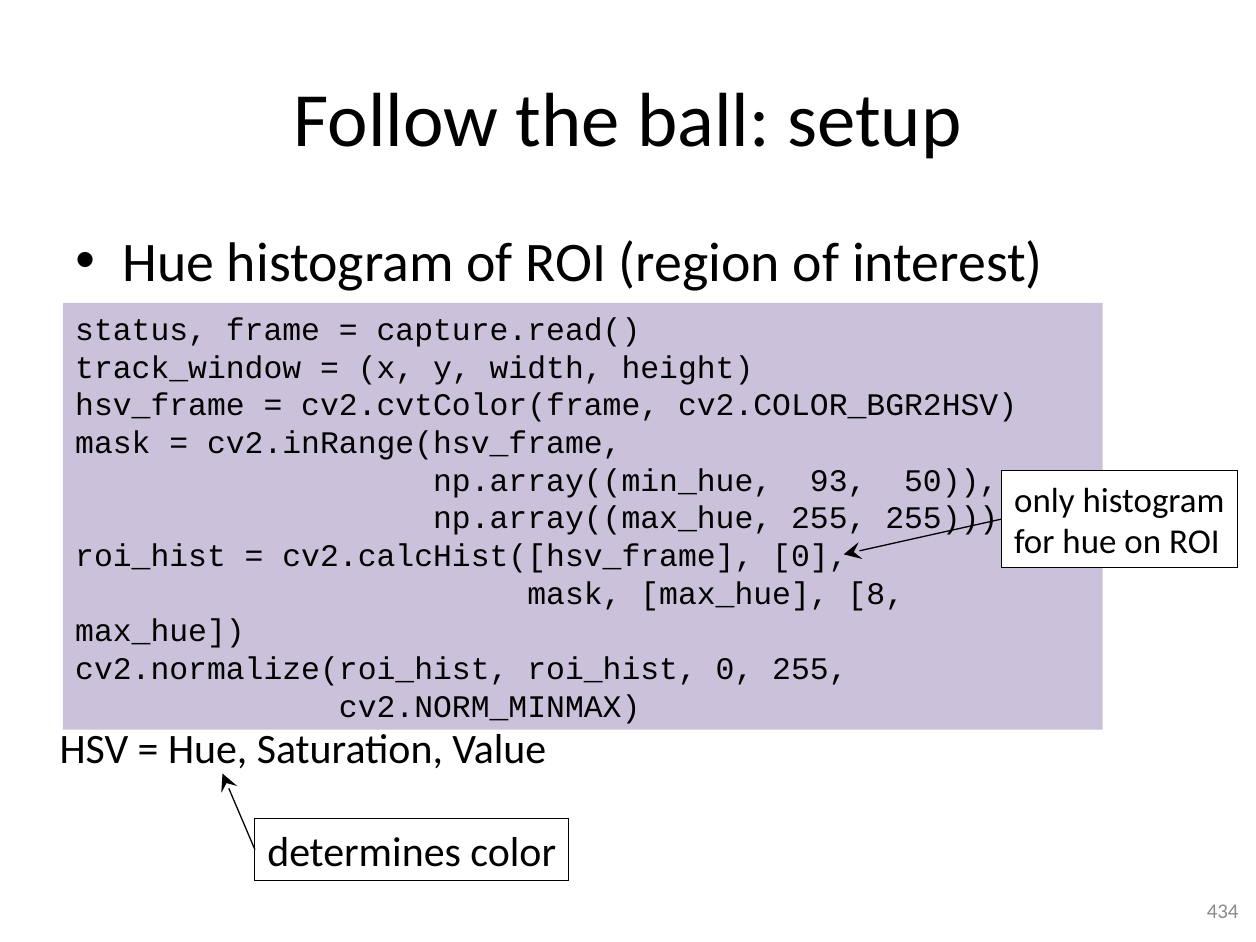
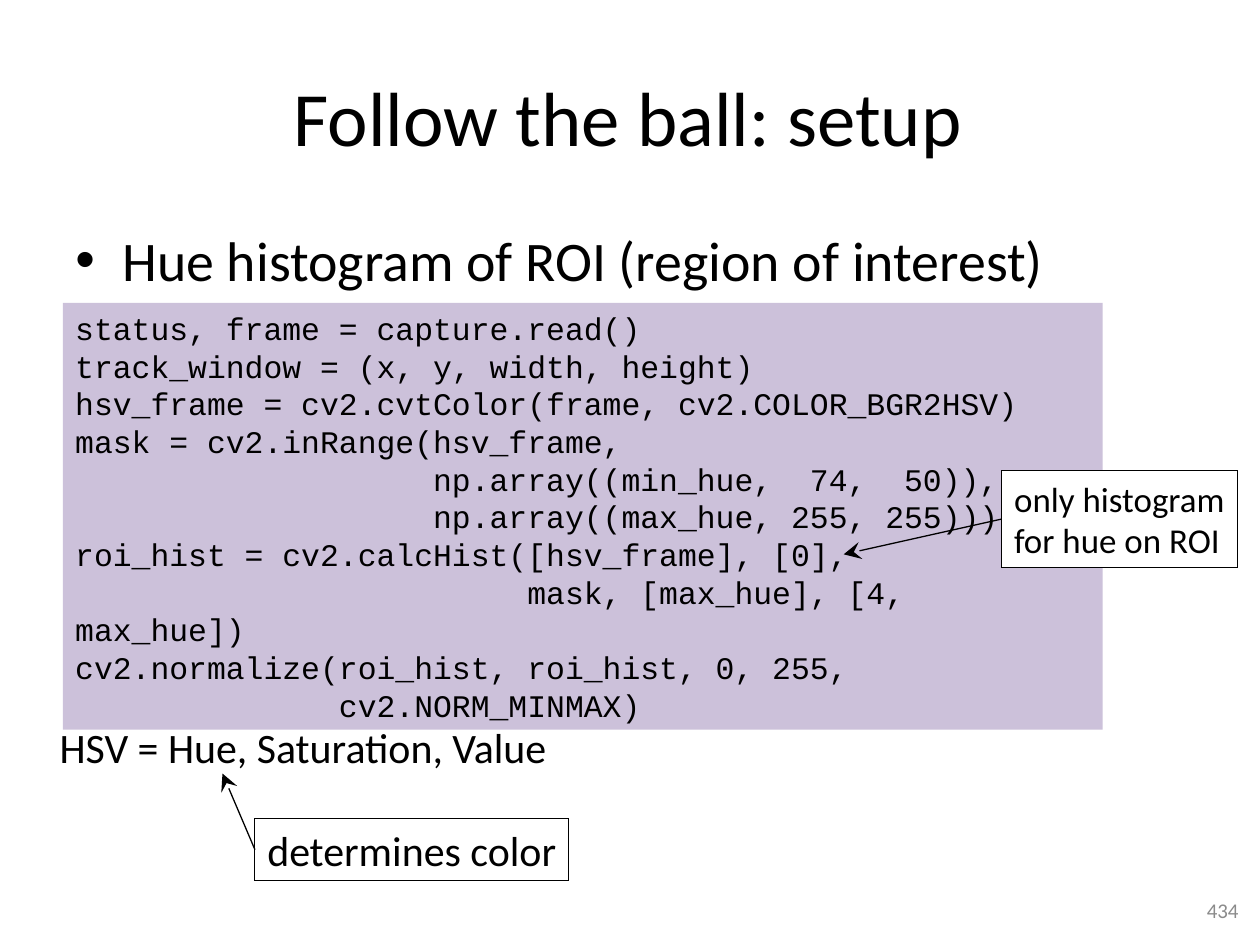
93: 93 -> 74
8: 8 -> 4
